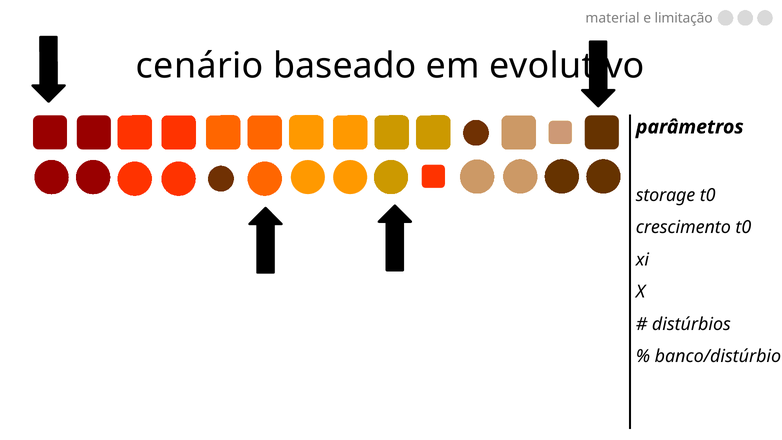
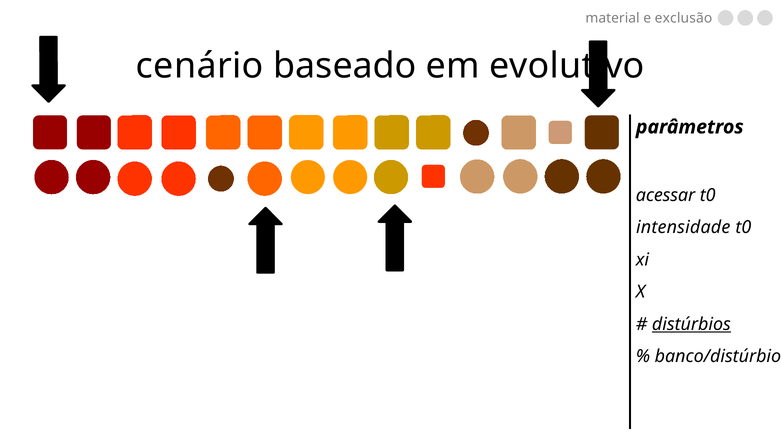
limitação: limitação -> exclusão
storage: storage -> acessar
crescimento: crescimento -> intensidade
distúrbios underline: none -> present
